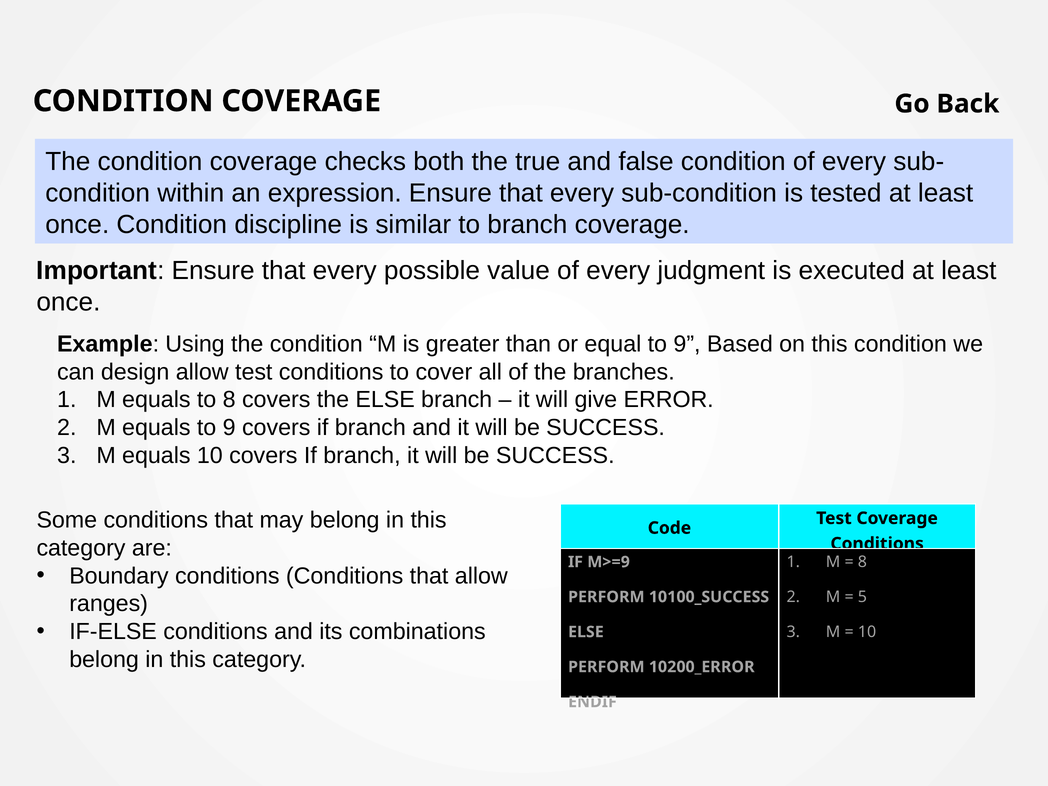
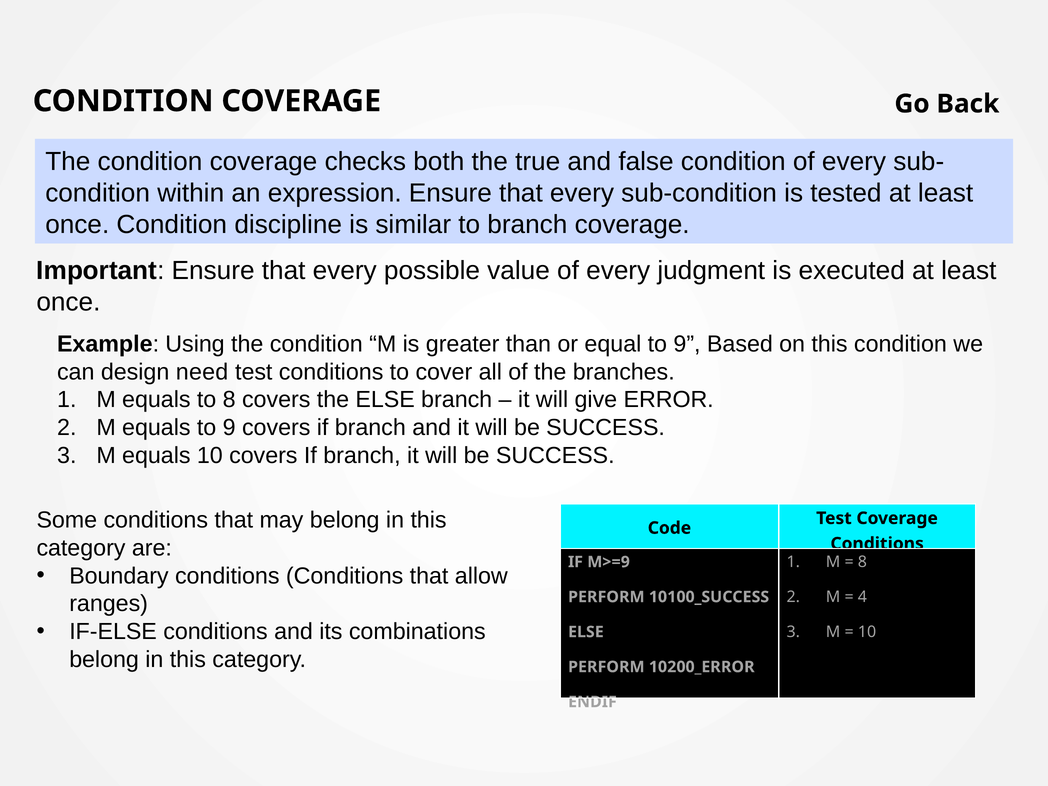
design allow: allow -> need
5: 5 -> 4
